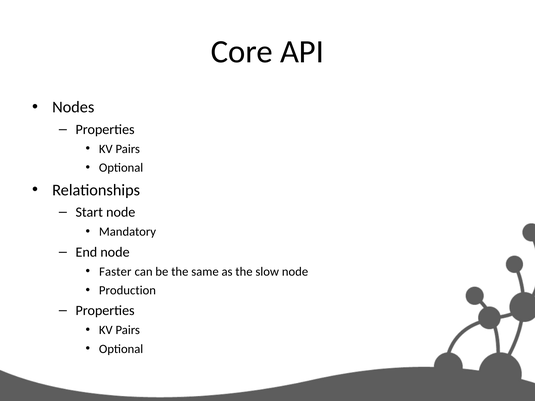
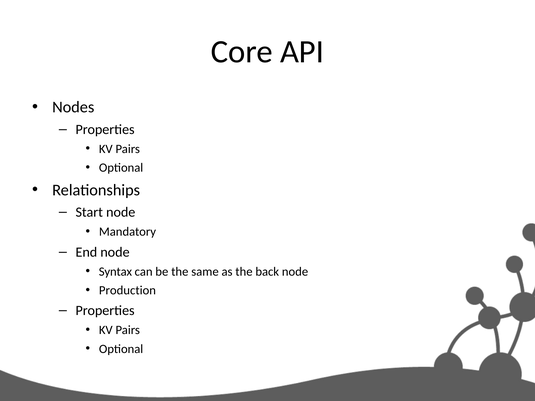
Faster: Faster -> Syntax
slow: slow -> back
